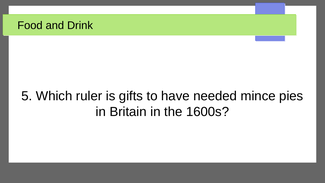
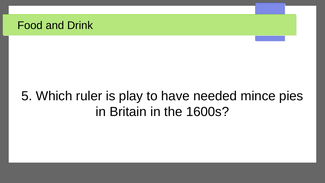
gifts: gifts -> play
